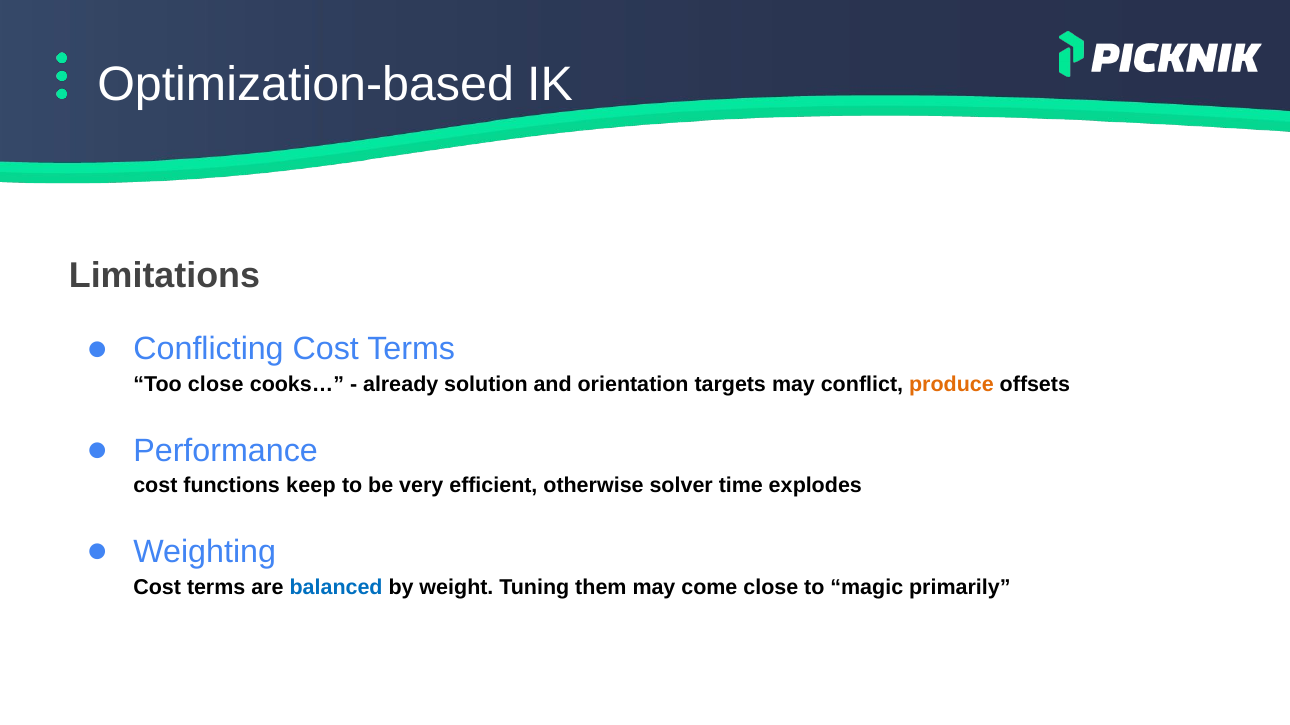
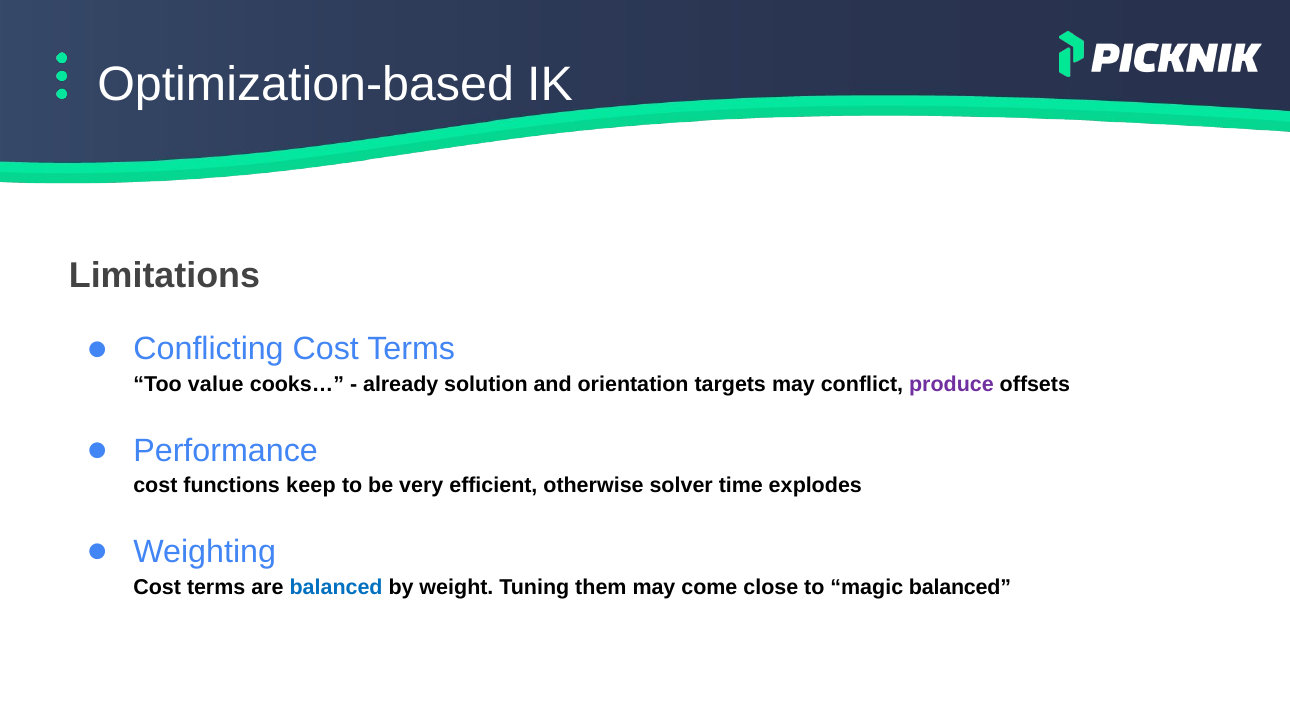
Too close: close -> value
produce colour: orange -> purple
magic primarily: primarily -> balanced
